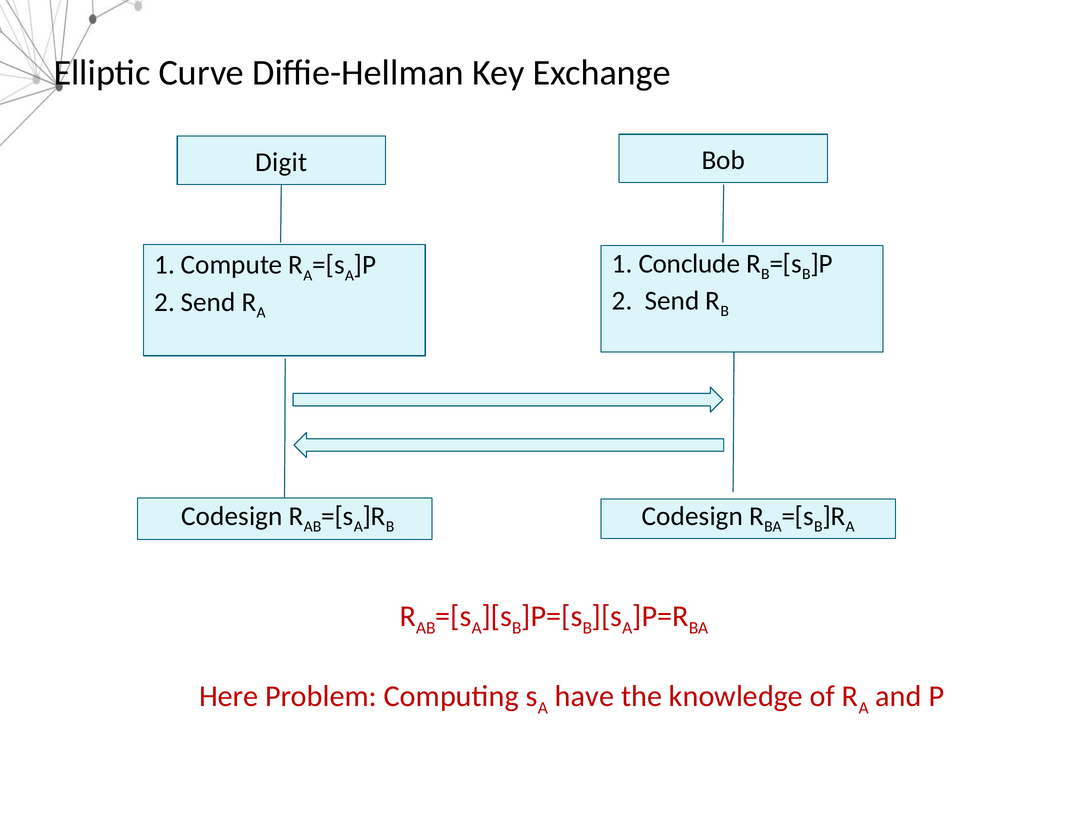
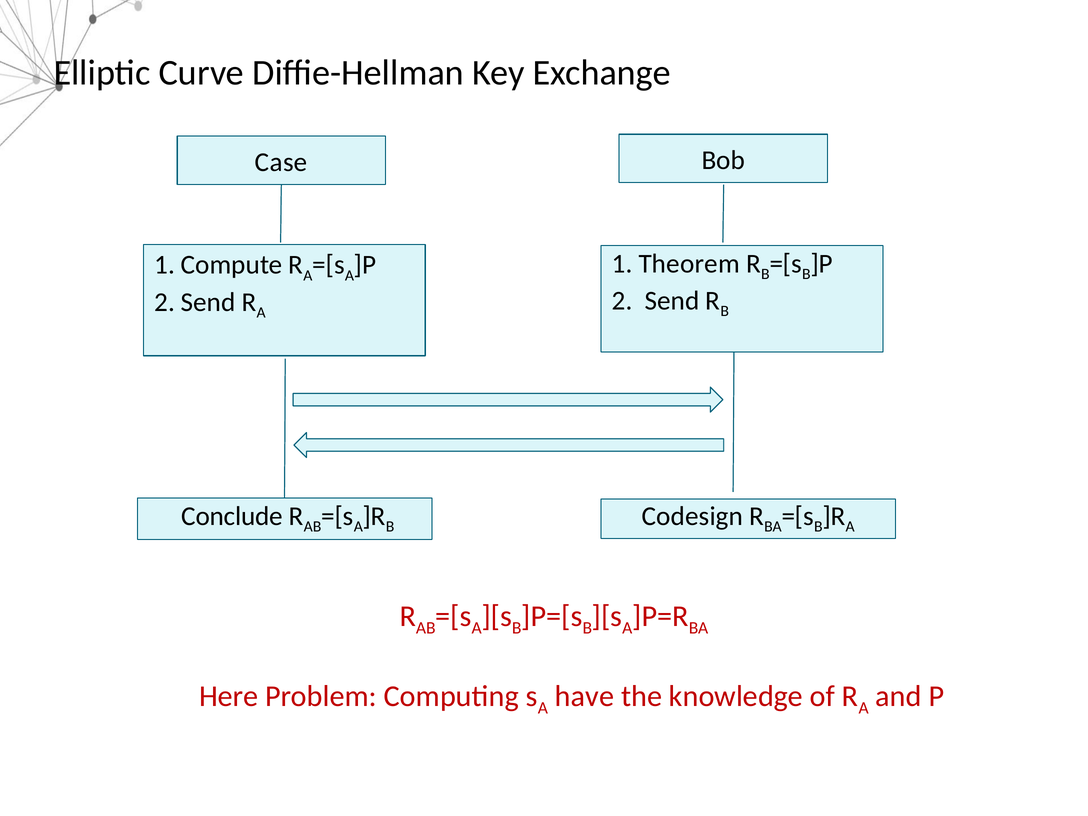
Digit: Digit -> Case
Conclude: Conclude -> Theorem
Codesign at (232, 516): Codesign -> Conclude
